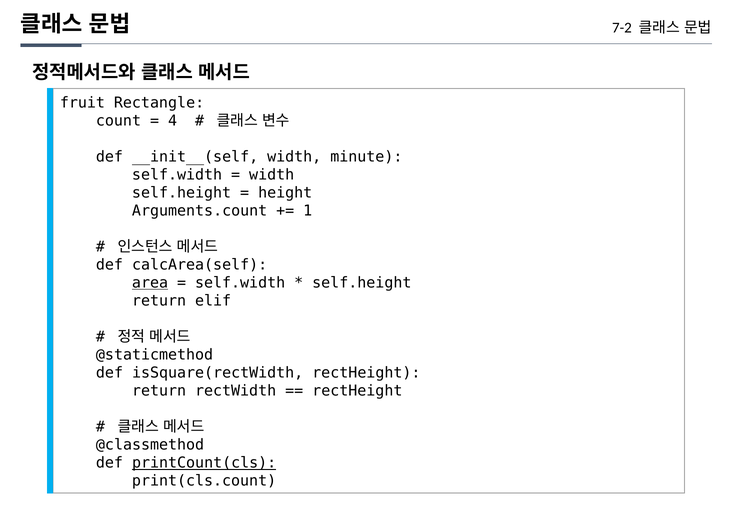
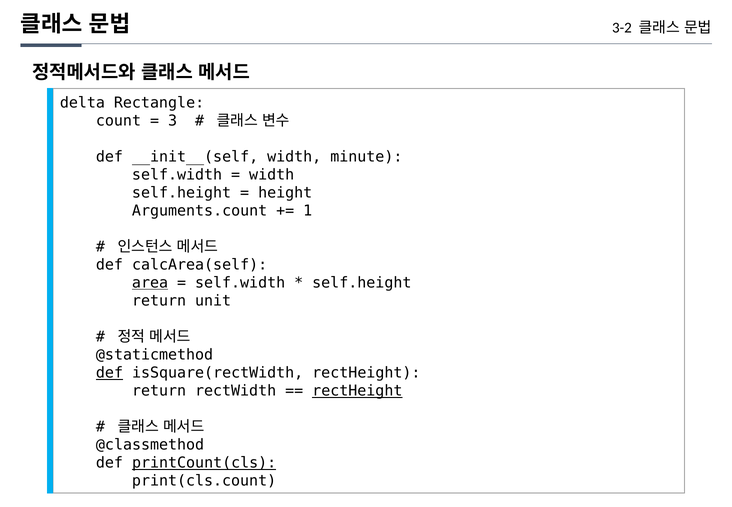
7-2: 7-2 -> 3-2
fruit: fruit -> delta
4: 4 -> 3
elif: elif -> unit
def at (110, 373) underline: none -> present
rectHeight at (357, 391) underline: none -> present
